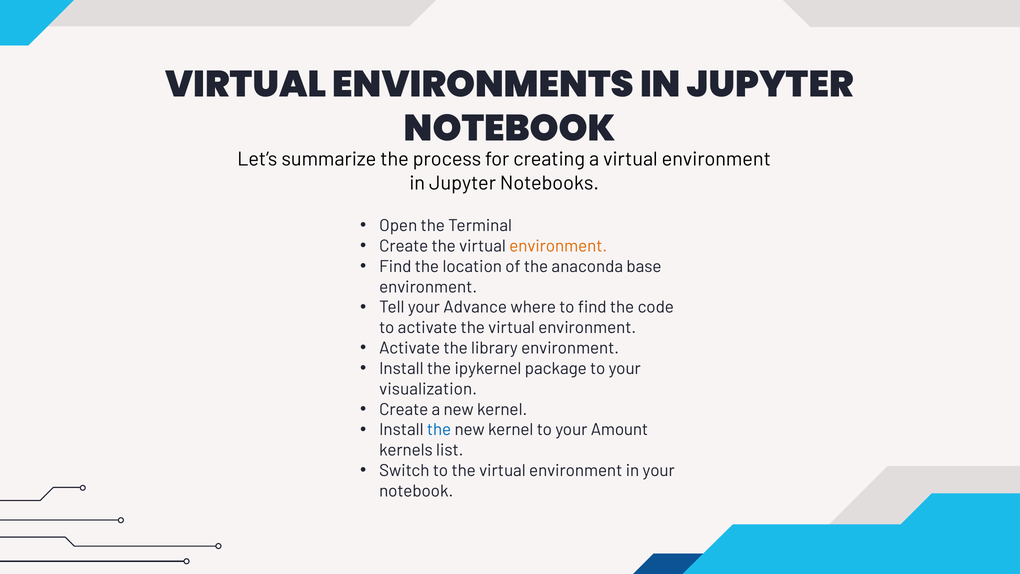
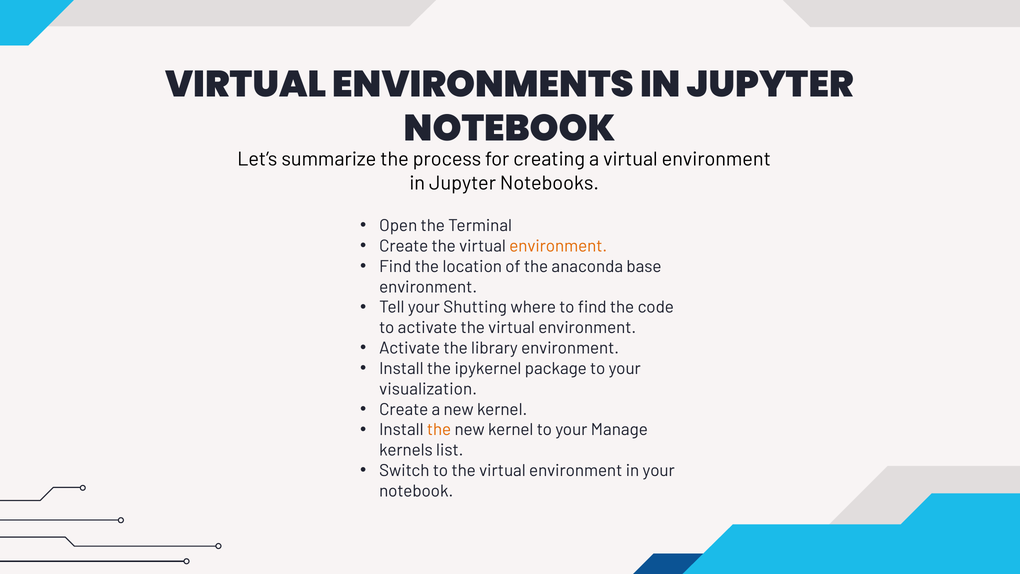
Advance: Advance -> Shutting
the at (439, 430) colour: blue -> orange
Amount: Amount -> Manage
